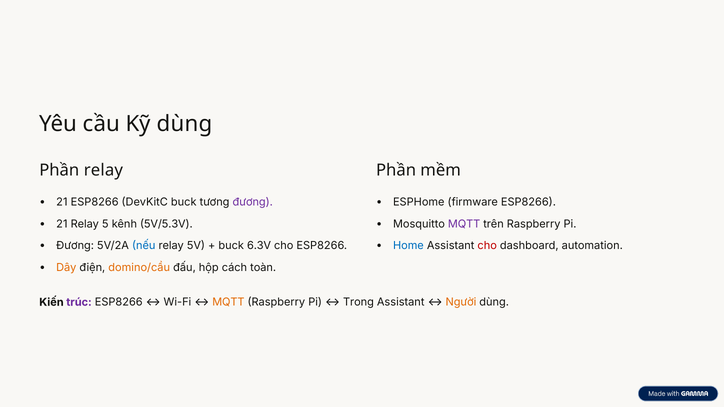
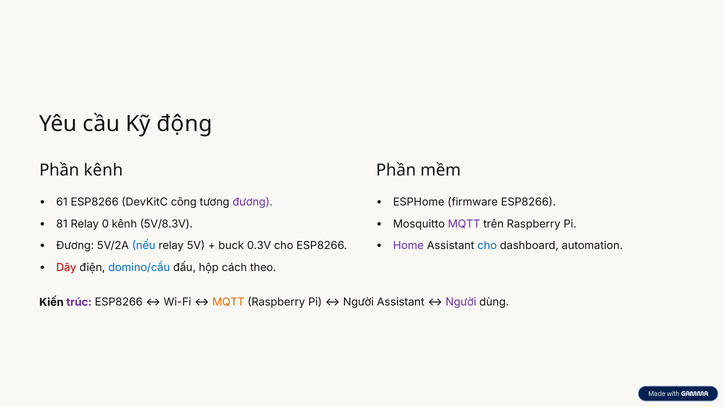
Kỹ dùng: dùng -> động
Phần relay: relay -> kênh
21 at (62, 202): 21 -> 61
DevKitC buck: buck -> công
21 at (62, 224): 21 -> 81
5: 5 -> 0
5V/5.3V: 5V/5.3V -> 5V/8.3V
6.3V: 6.3V -> 0.3V
Home colour: blue -> purple
cho at (487, 246) colour: red -> blue
Dây colour: orange -> red
domino/cầu colour: orange -> blue
toàn: toàn -> theo
Trong at (358, 302): Trong -> Người
Người at (461, 302) colour: orange -> purple
